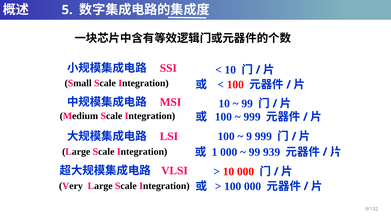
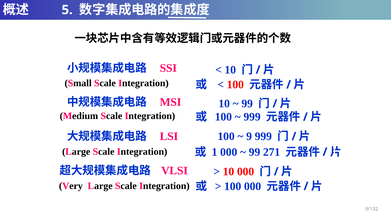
939: 939 -> 271
